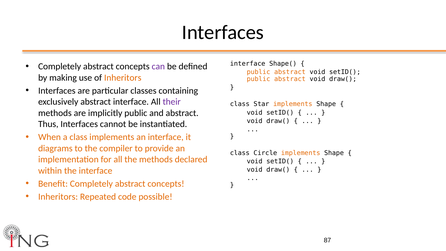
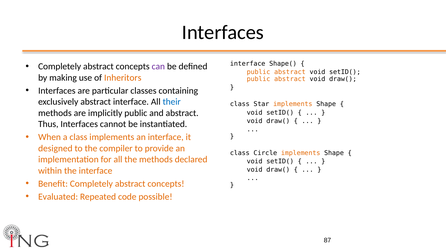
their colour: purple -> blue
diagrams: diagrams -> designed
Inheritors at (58, 197): Inheritors -> Evaluated
